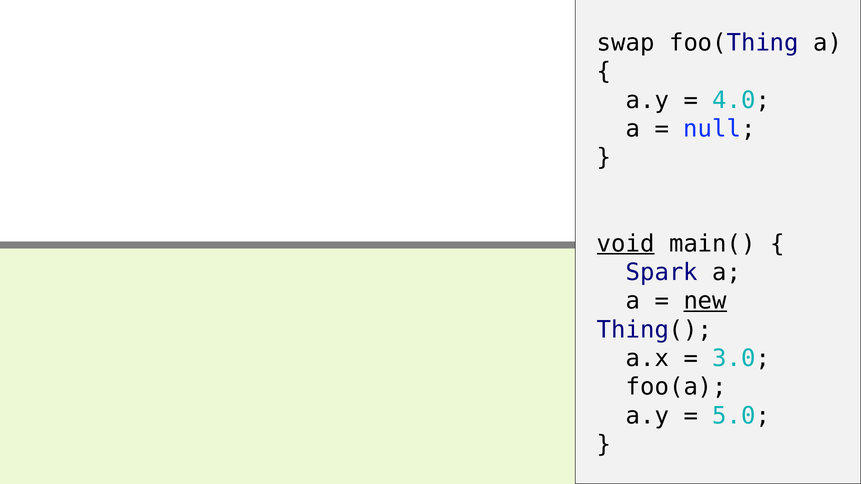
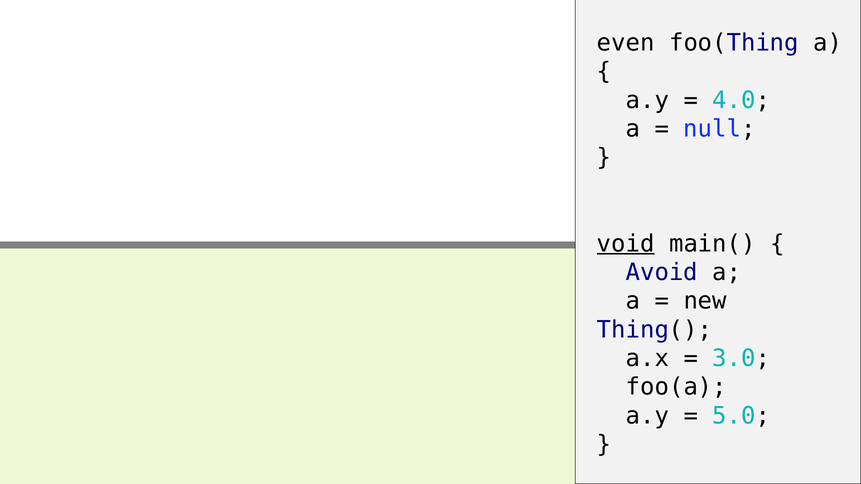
swap: swap -> even
Spark: Spark -> Avoid
new underline: present -> none
